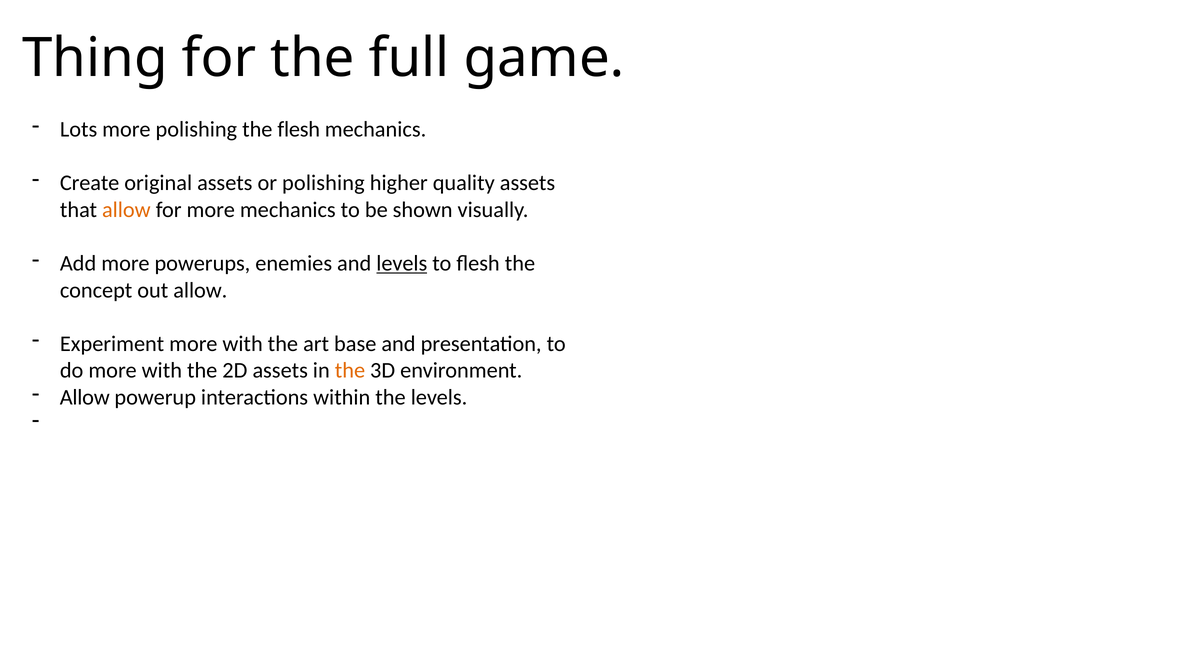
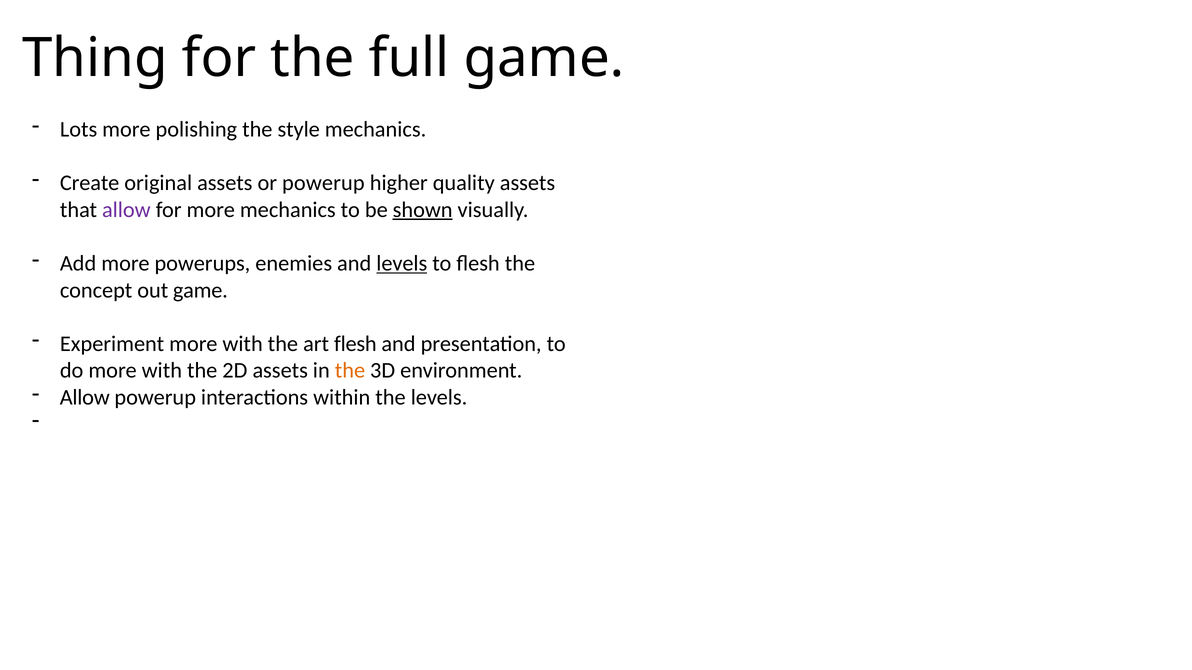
the flesh: flesh -> style
or polishing: polishing -> powerup
allow at (126, 210) colour: orange -> purple
shown underline: none -> present
out allow: allow -> game
art base: base -> flesh
